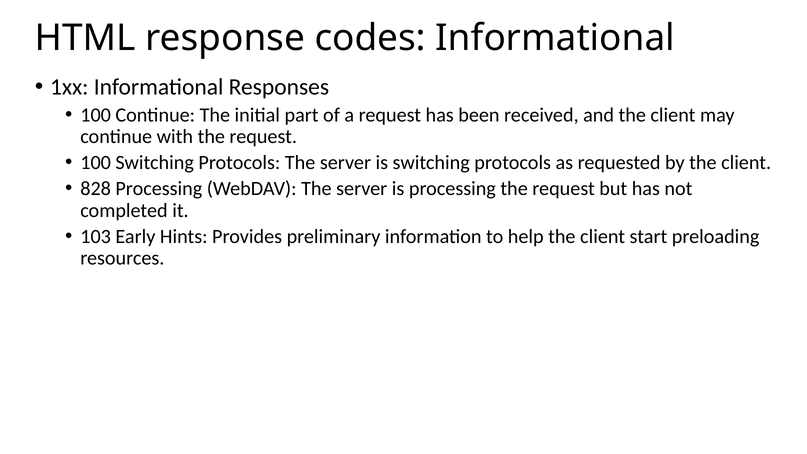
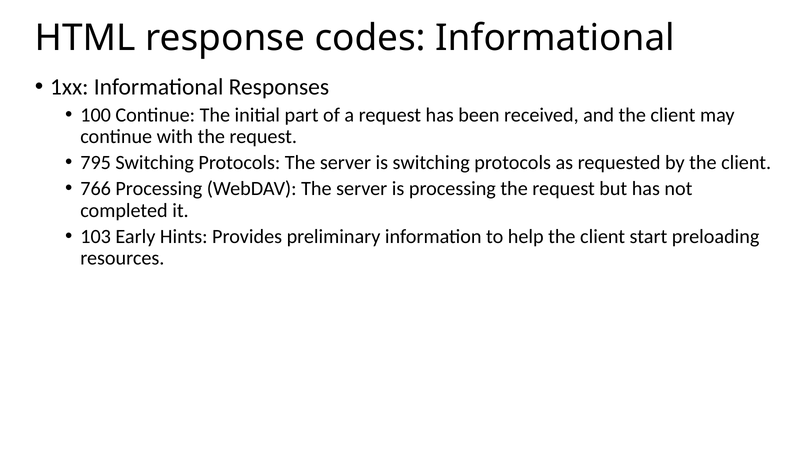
100 at (96, 163): 100 -> 795
828: 828 -> 766
